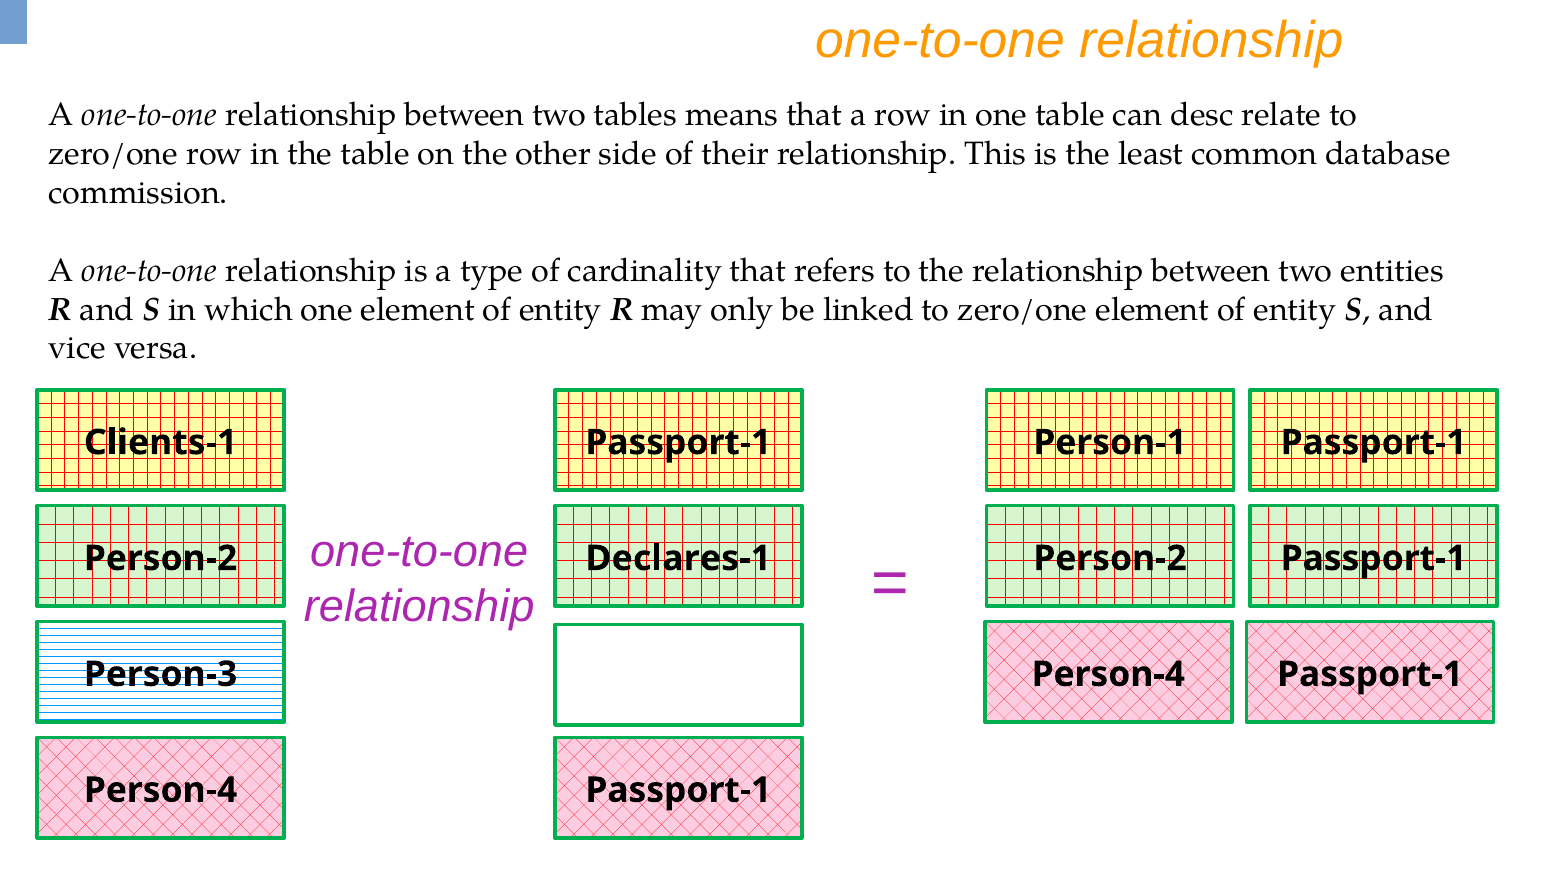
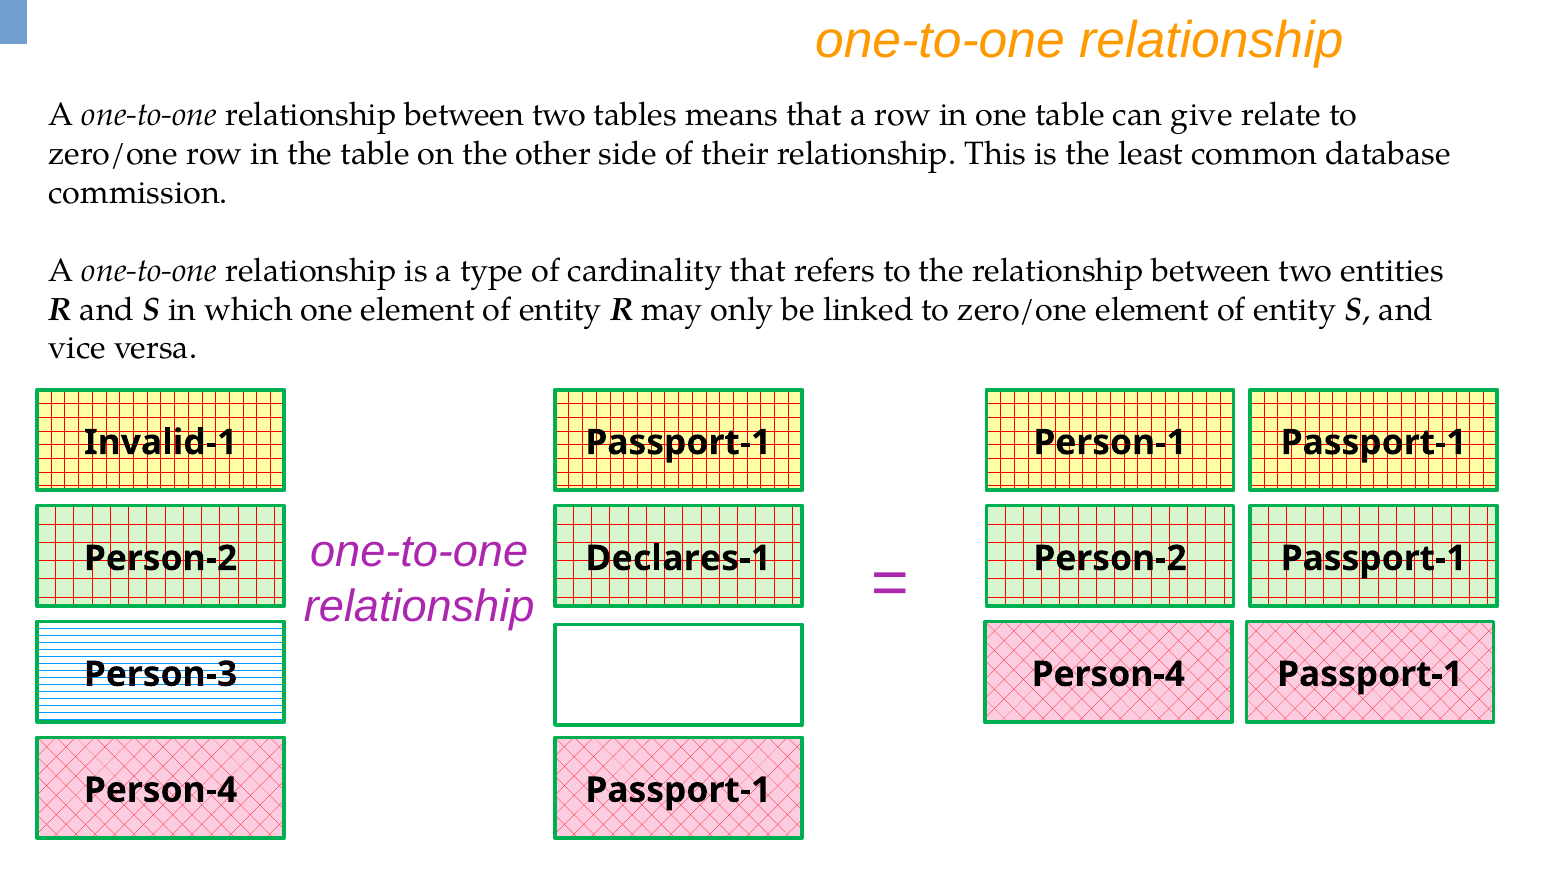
desc: desc -> give
Clients-1: Clients-1 -> Invalid-1
